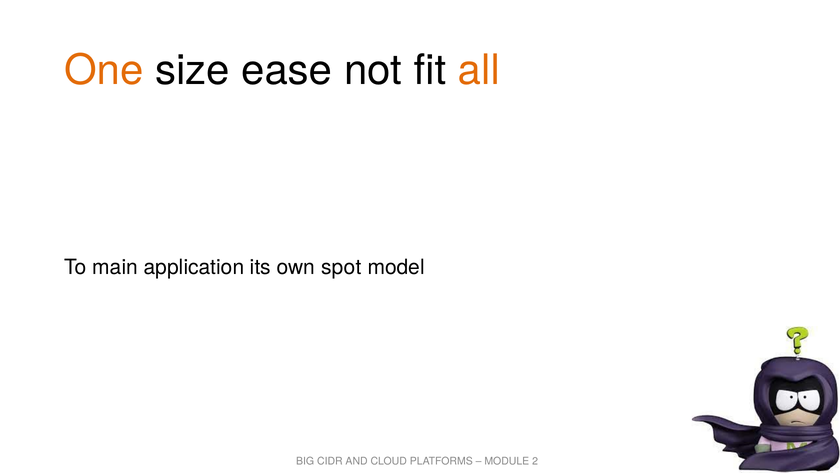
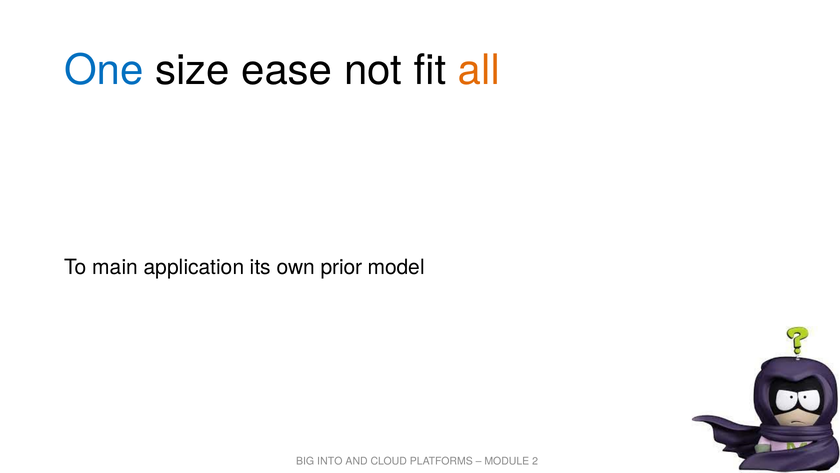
One colour: orange -> blue
spot: spot -> prior
CIDR: CIDR -> INTO
